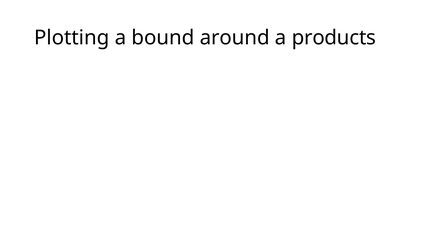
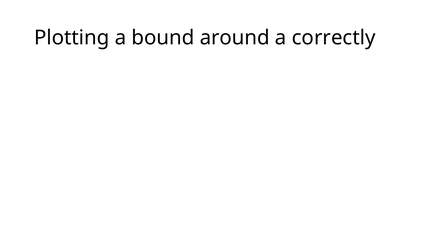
products: products -> correctly
